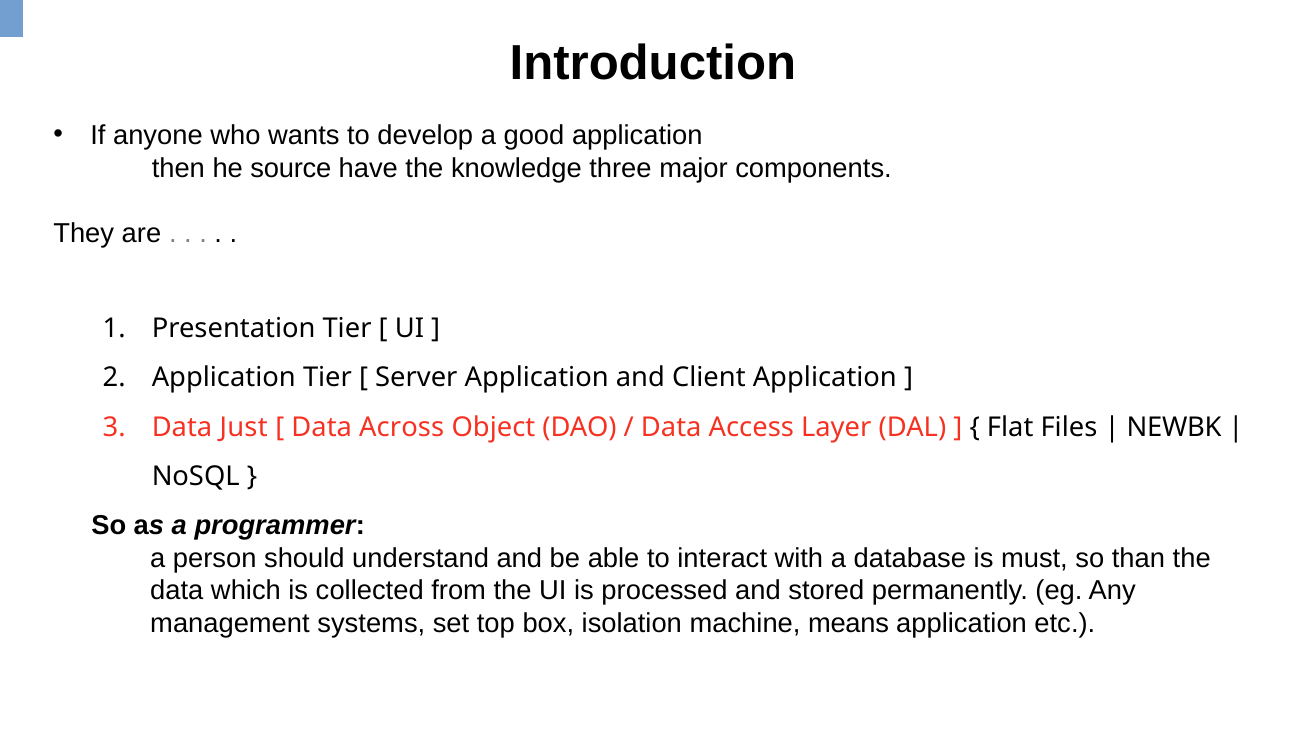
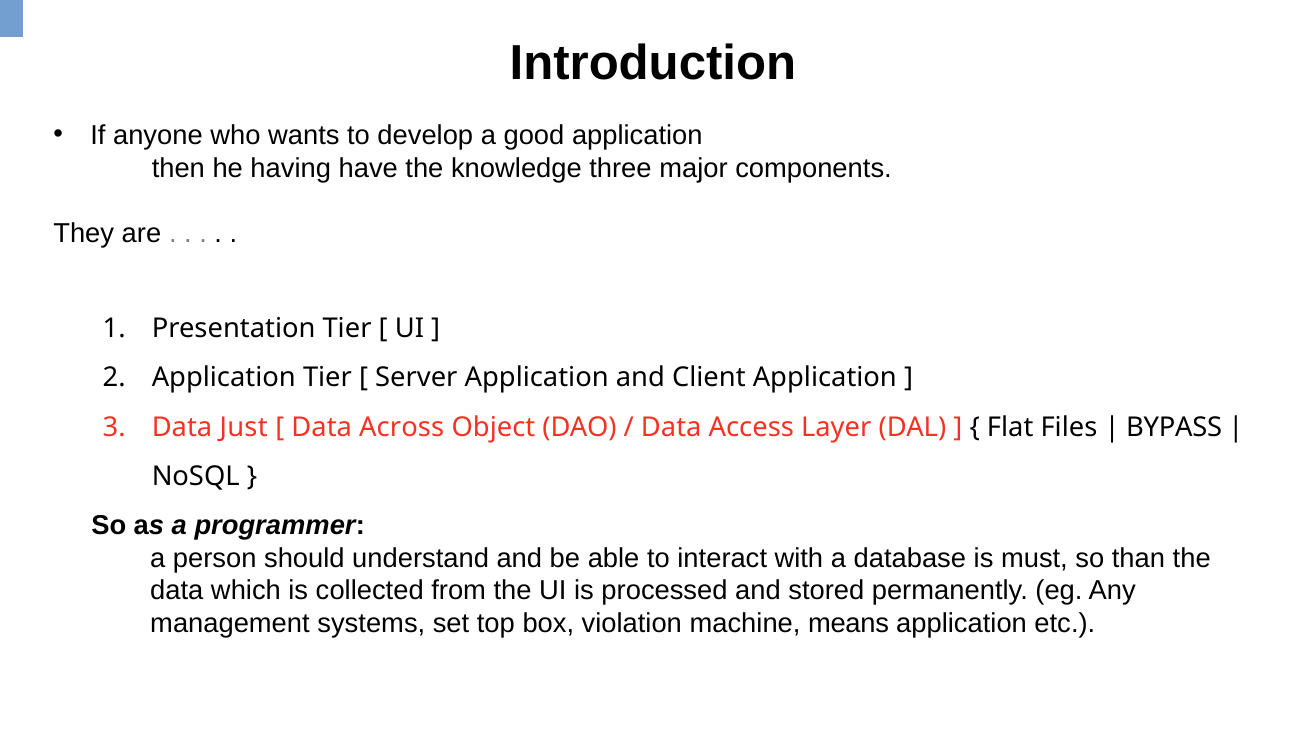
source: source -> having
NEWBK: NEWBK -> BYPASS
isolation: isolation -> violation
